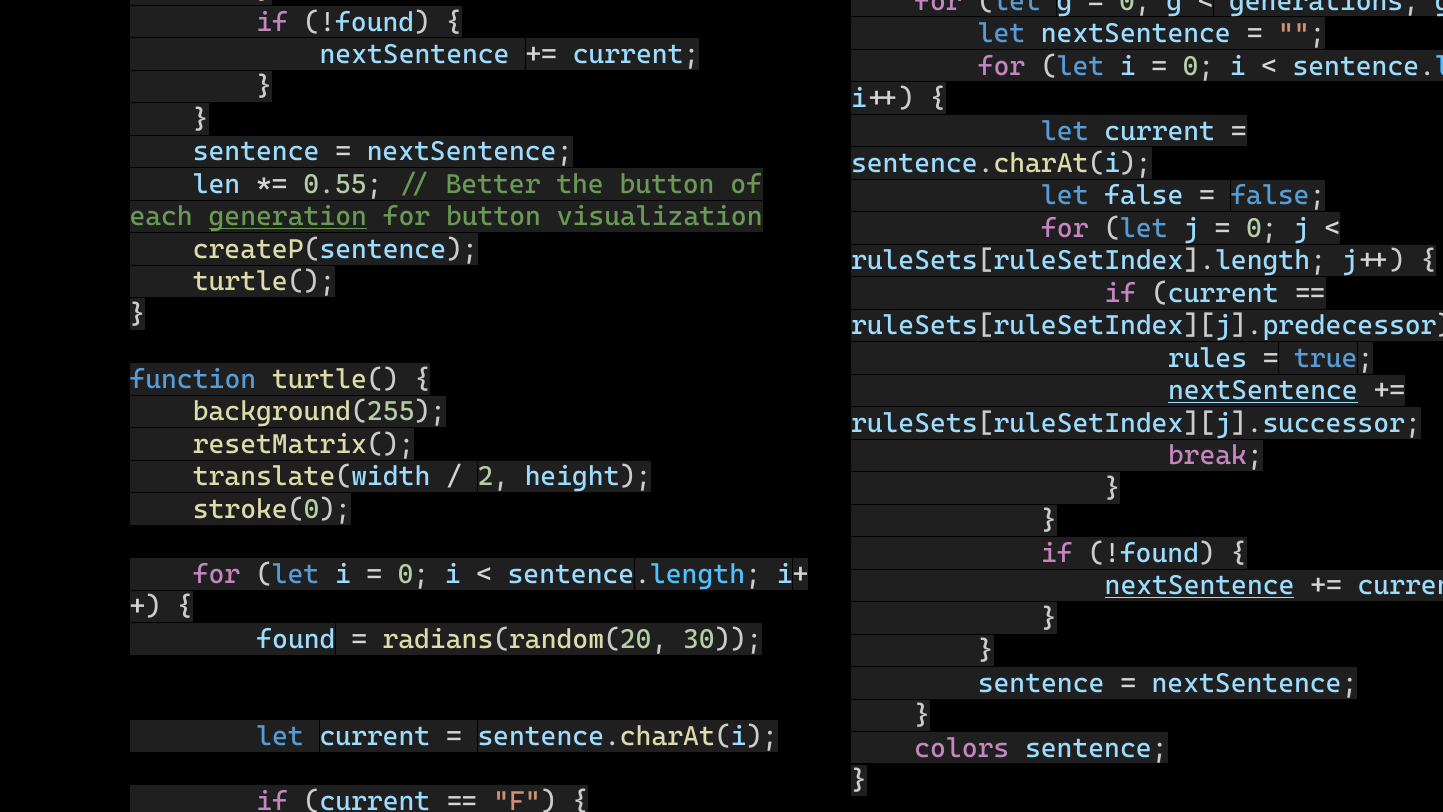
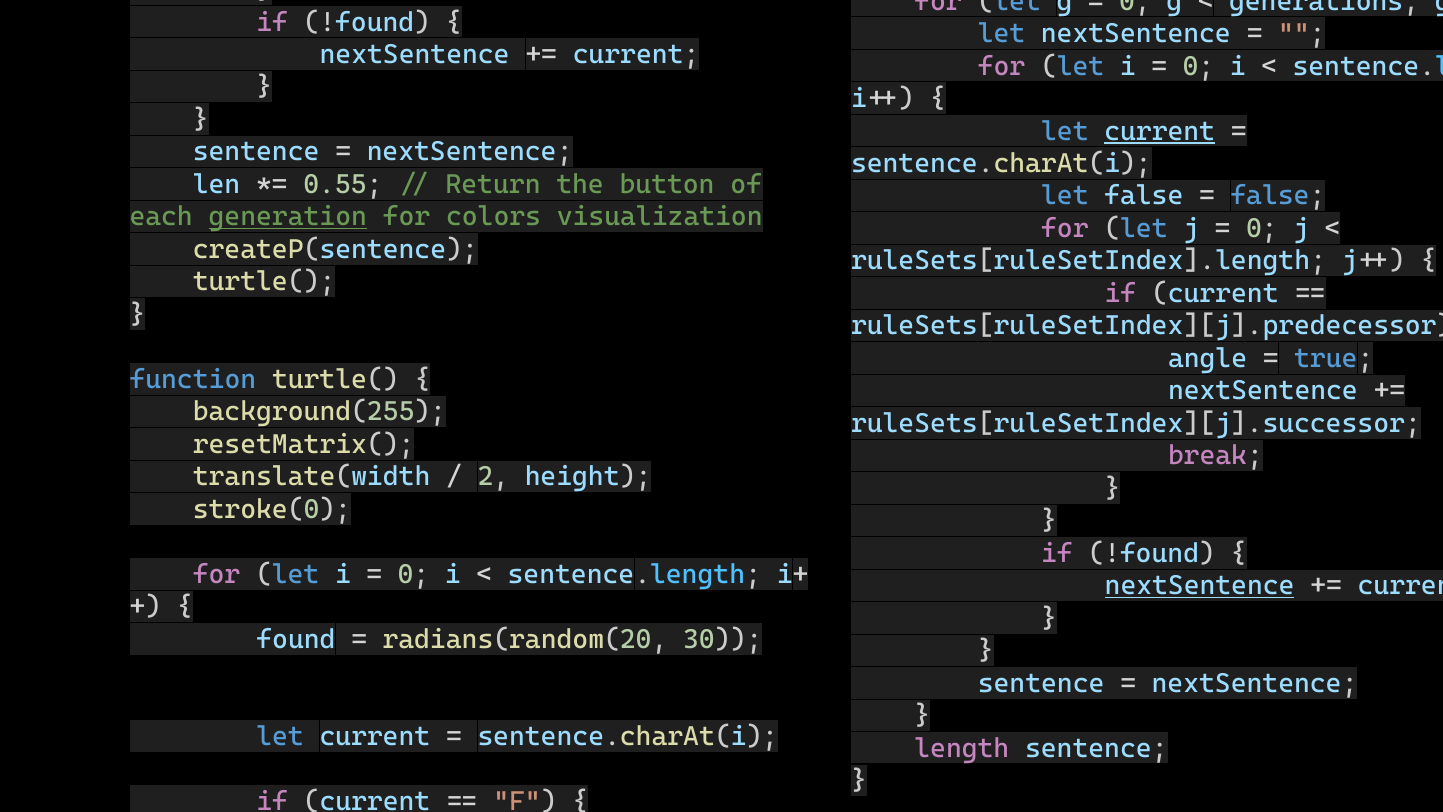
current at (1160, 131) underline: none -> present
Better at (493, 184): Better -> Return
for button: button -> colors
rules at (1208, 358): rules -> angle
nextSentence at (1263, 391) underline: present -> none
colors at (962, 748): colors -> length
